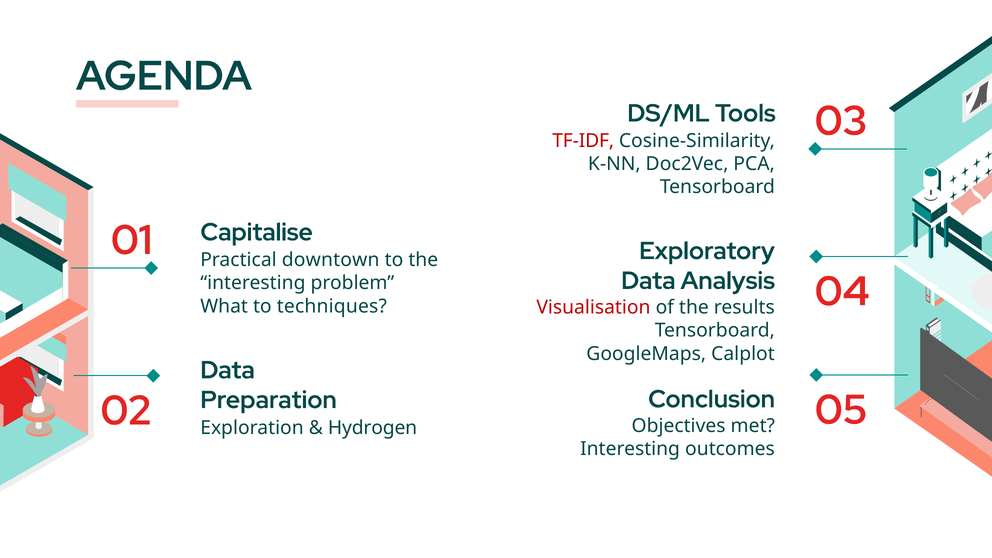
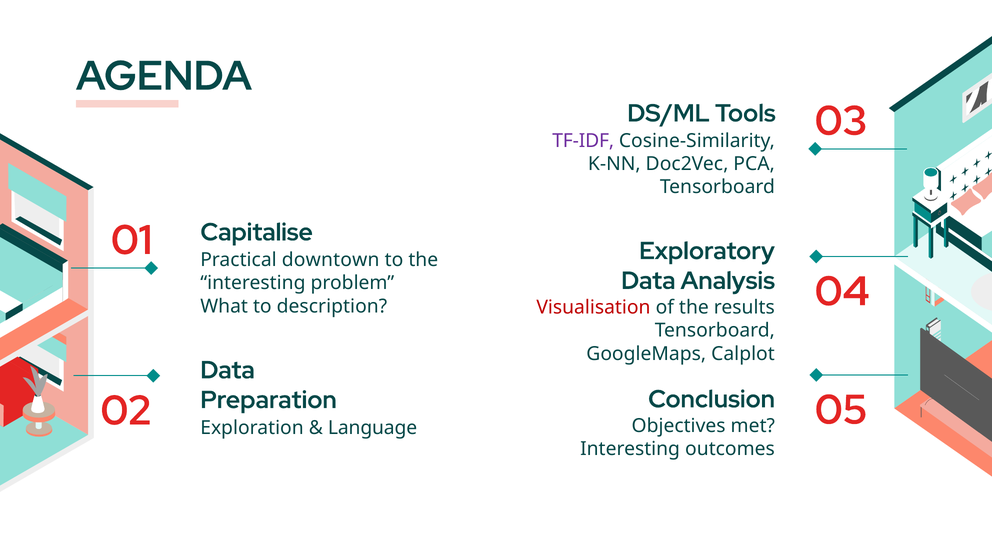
TF-IDF colour: red -> purple
techniques: techniques -> description
Hydrogen: Hydrogen -> Language
